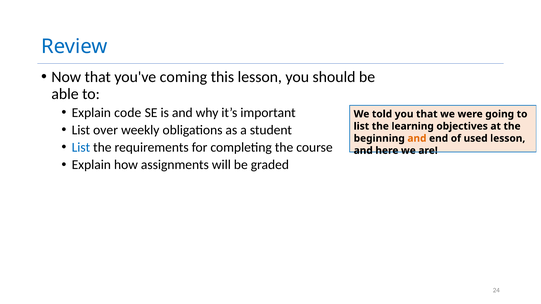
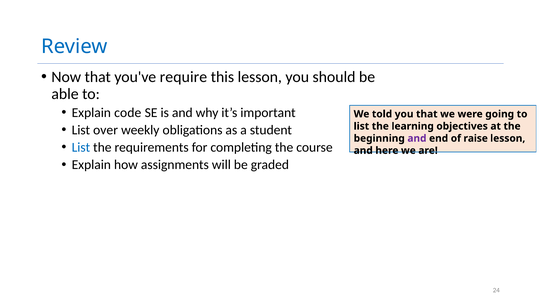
coming: coming -> require
and at (417, 139) colour: orange -> purple
used: used -> raise
